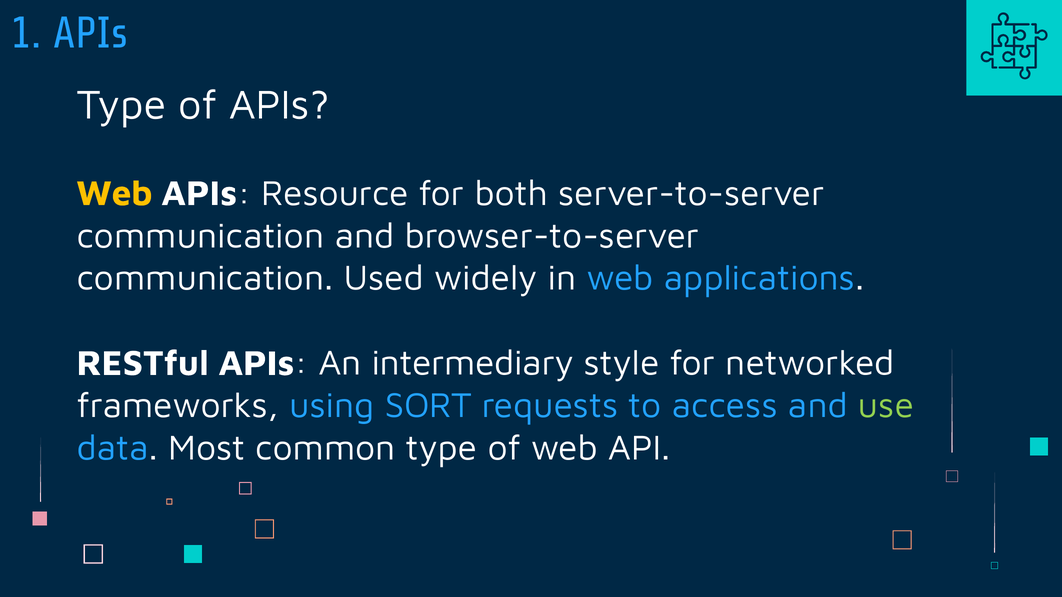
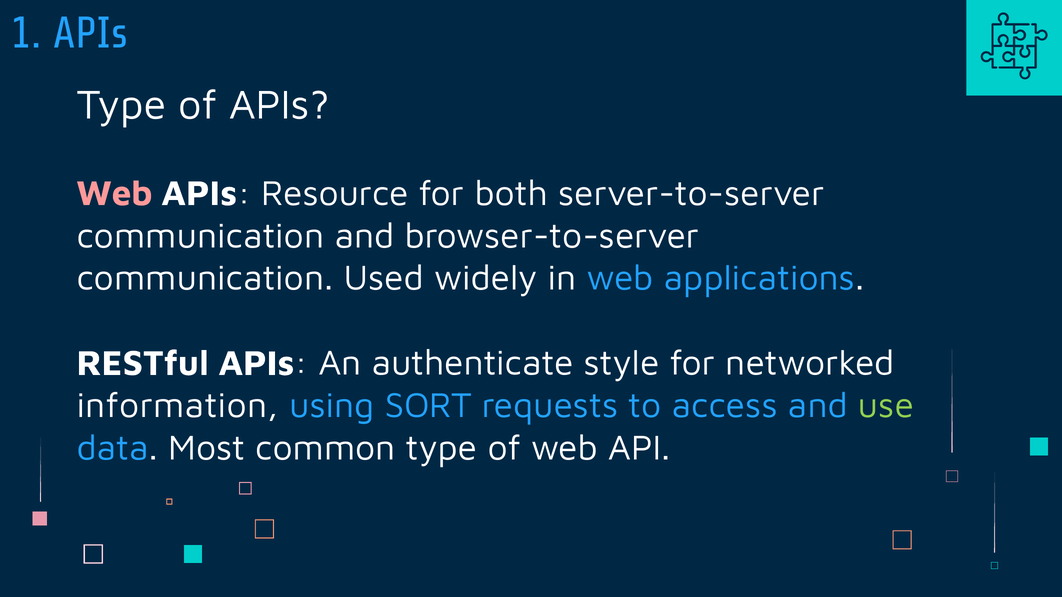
Web at (114, 194) colour: yellow -> pink
intermediary: intermediary -> authenticate
frameworks: frameworks -> information
